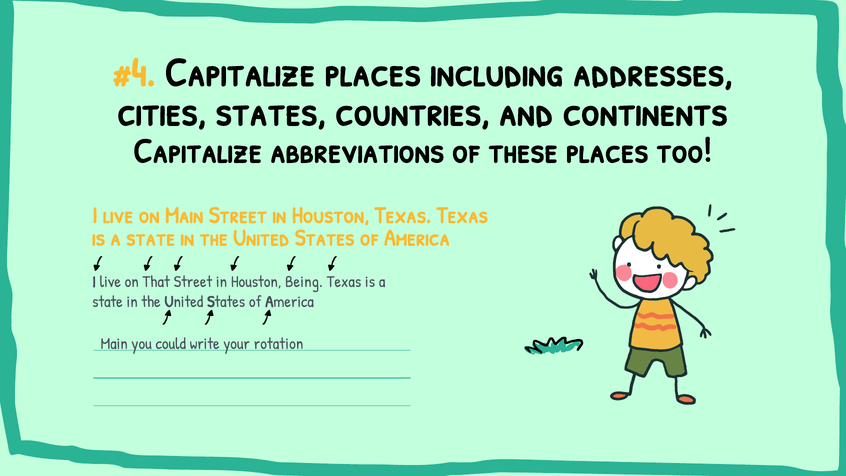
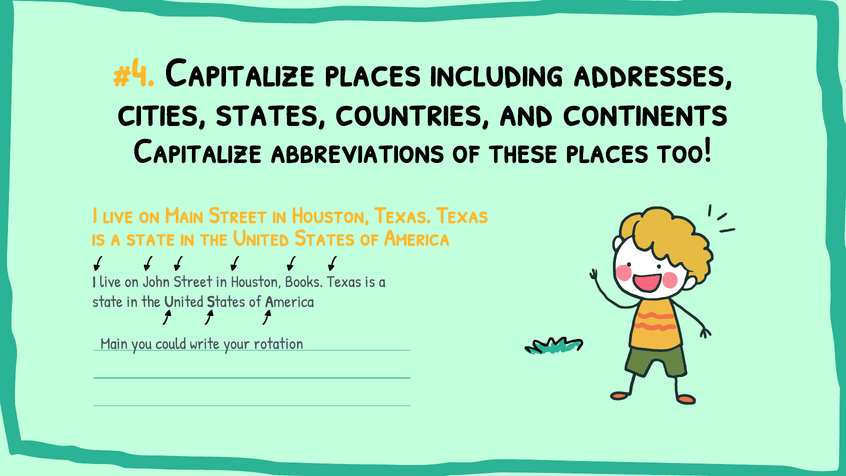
That: That -> John
Being: Being -> Books
